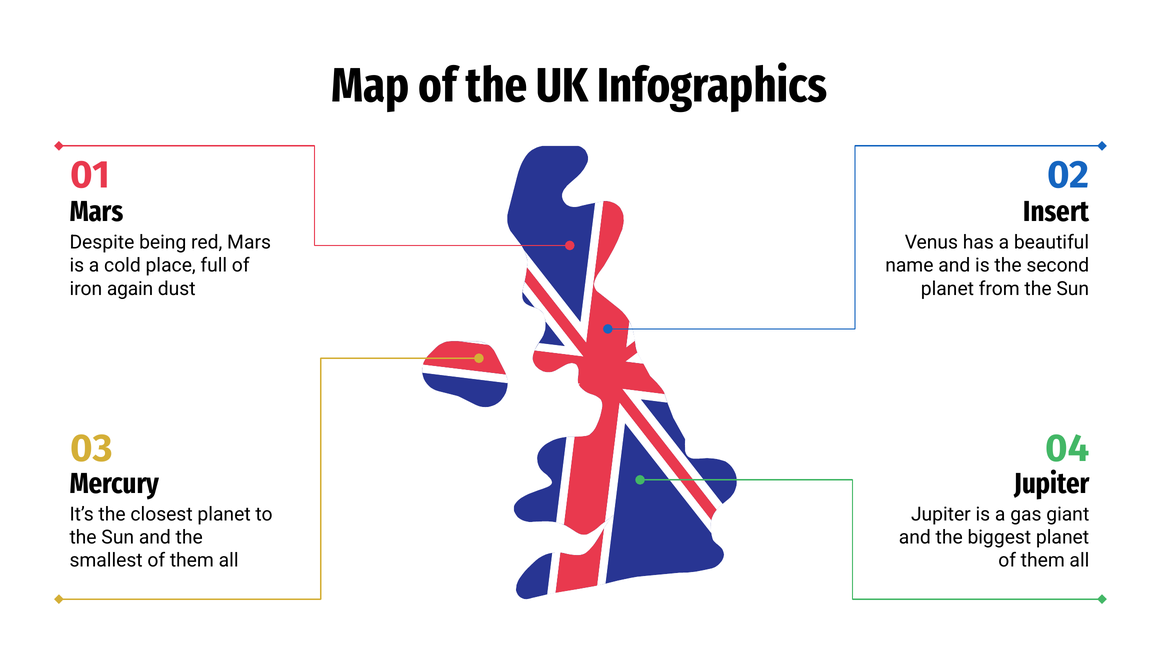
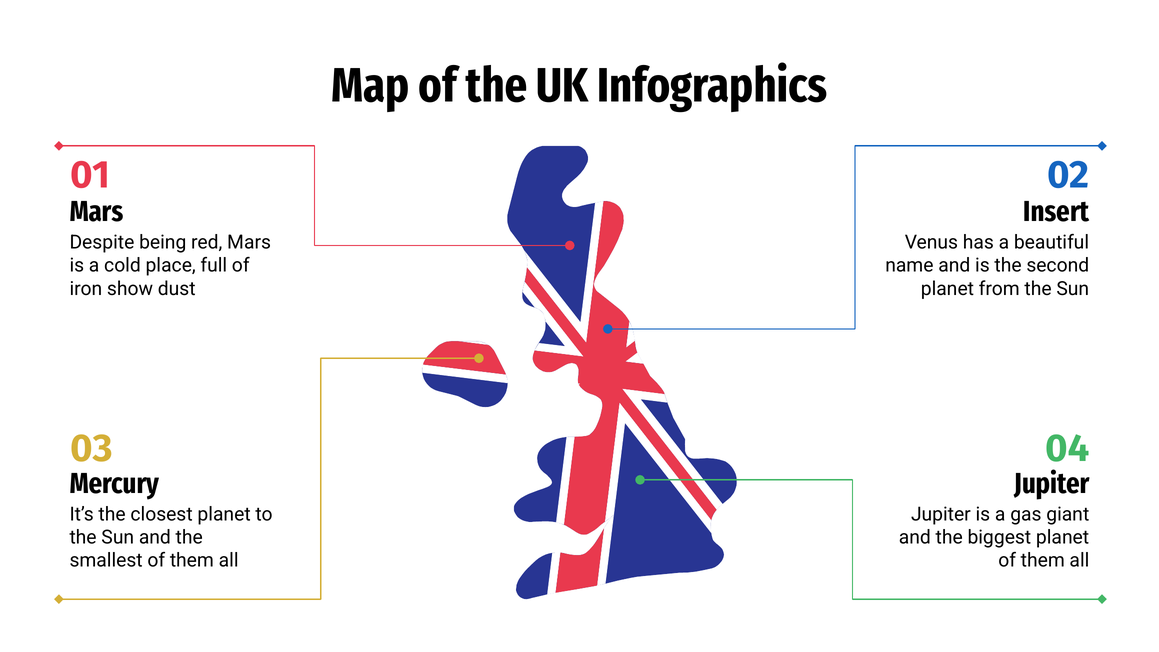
again: again -> show
